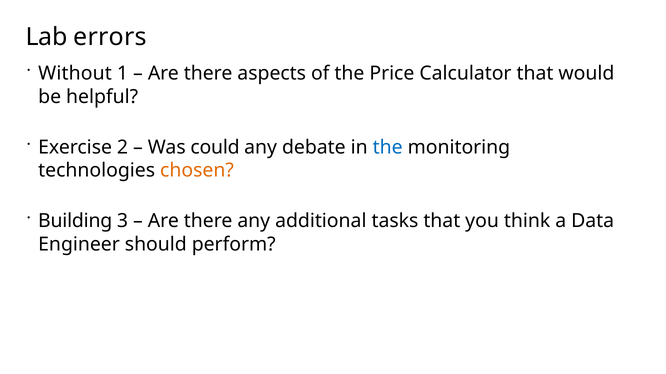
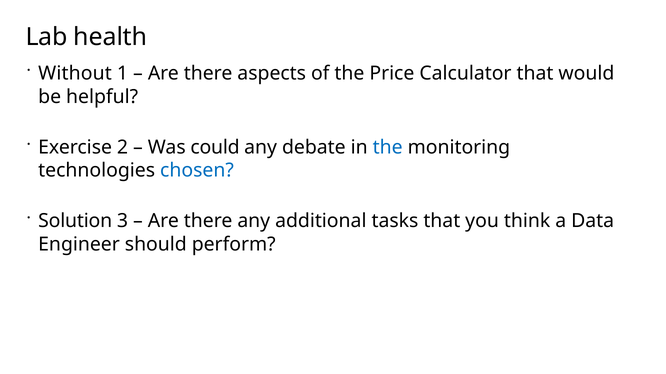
errors: errors -> health
chosen colour: orange -> blue
Building: Building -> Solution
